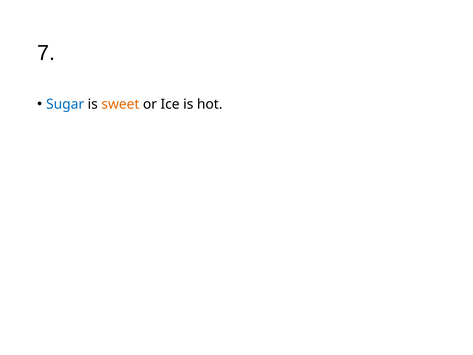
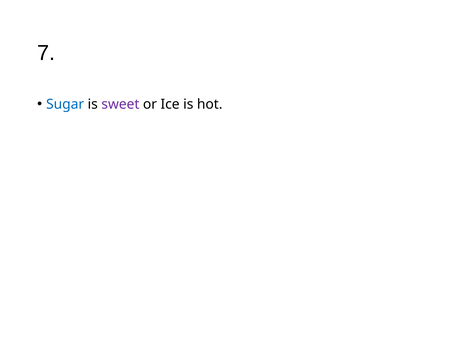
sweet colour: orange -> purple
